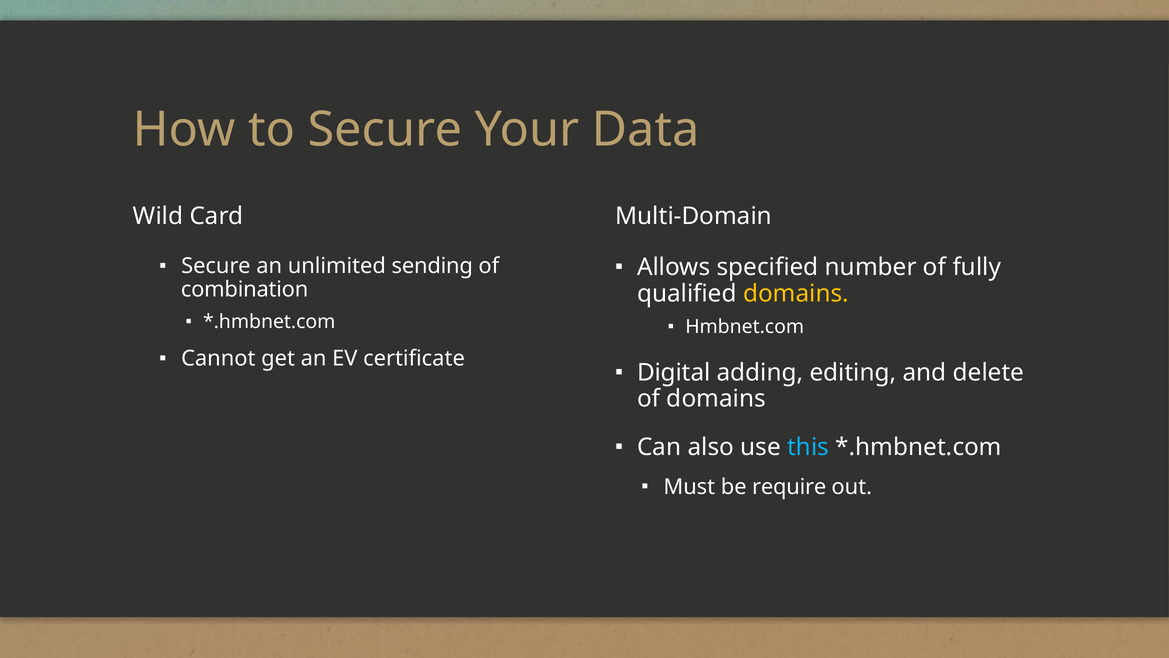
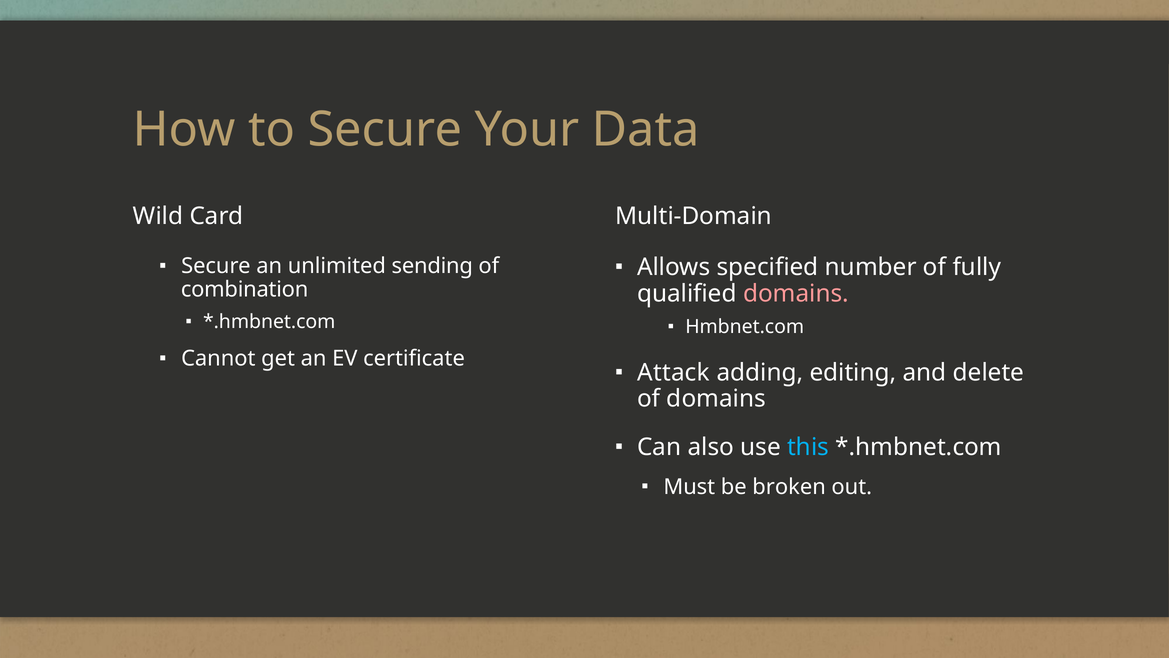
domains at (796, 293) colour: yellow -> pink
Digital: Digital -> Attack
require: require -> broken
